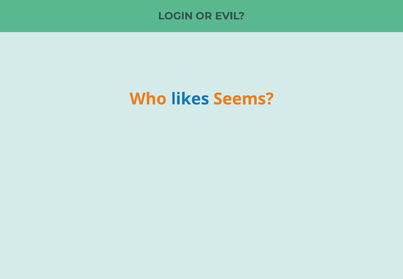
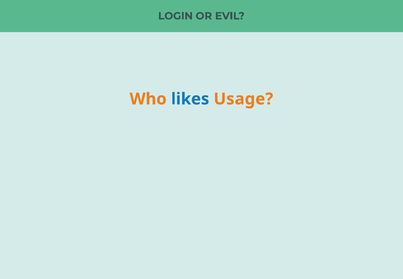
Seems: Seems -> Usage
